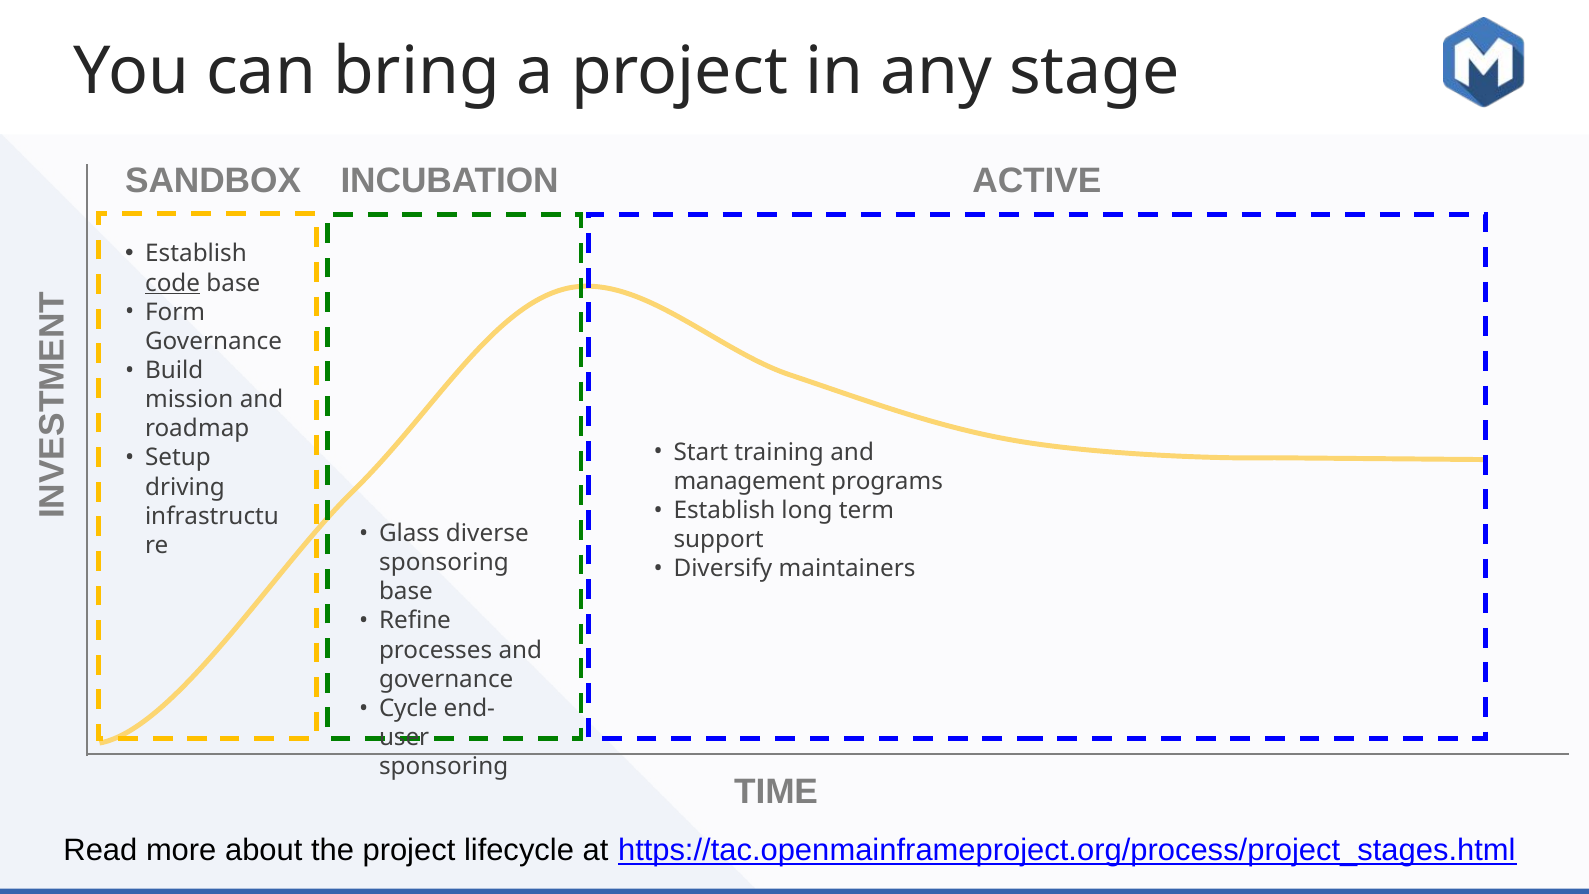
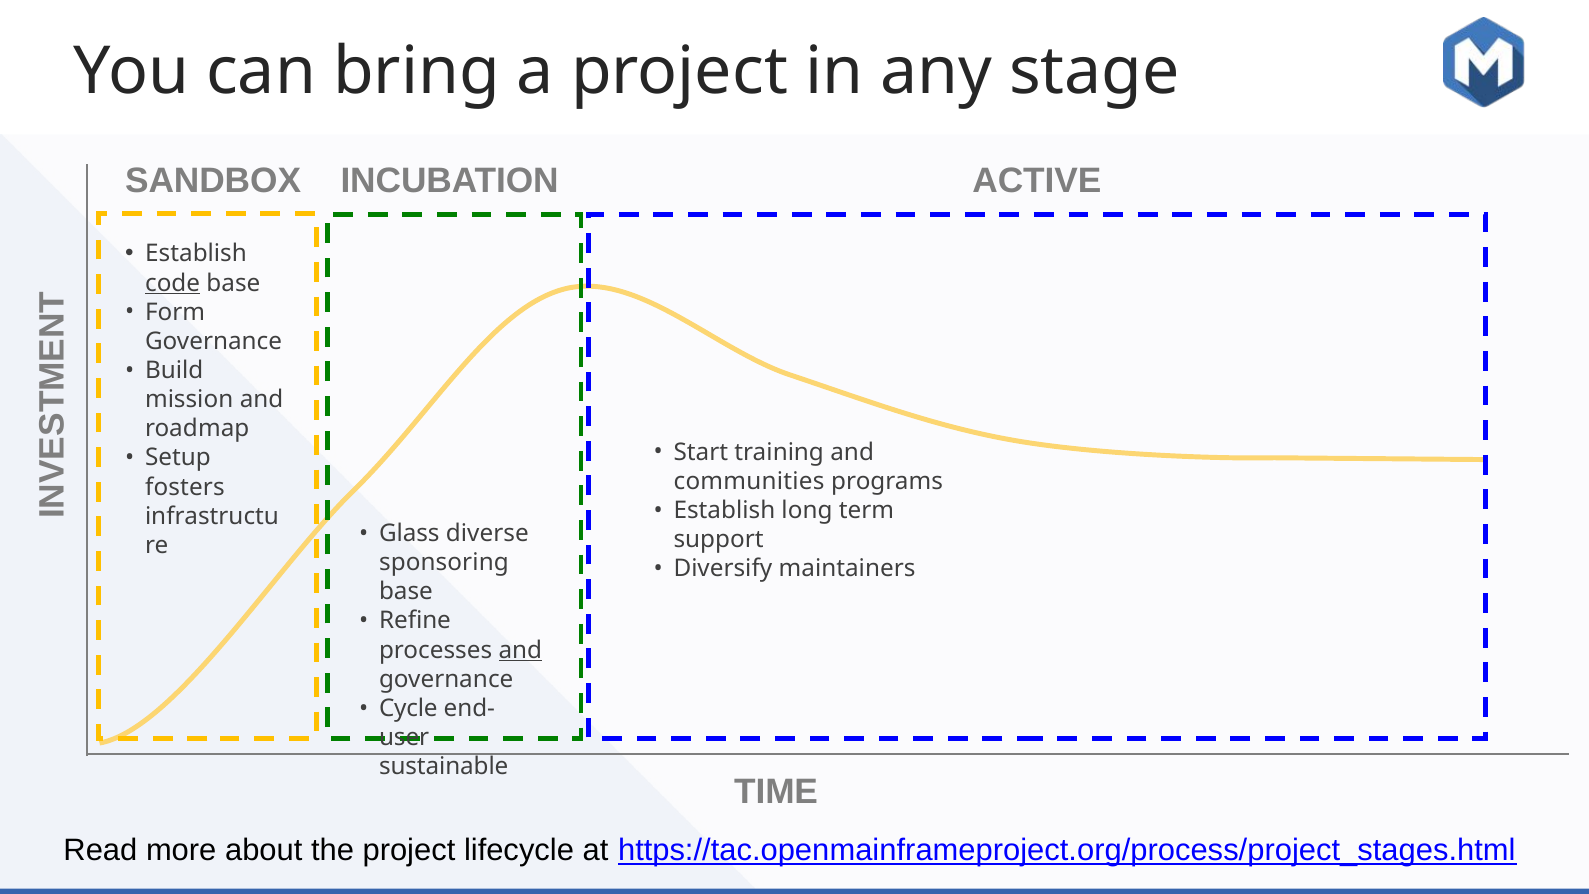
management: management -> communities
driving: driving -> fosters
and at (520, 650) underline: none -> present
sponsoring at (444, 767): sponsoring -> sustainable
